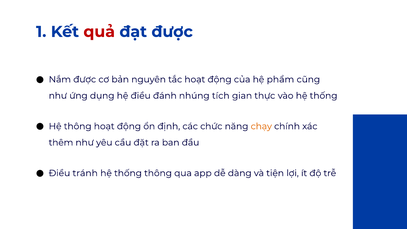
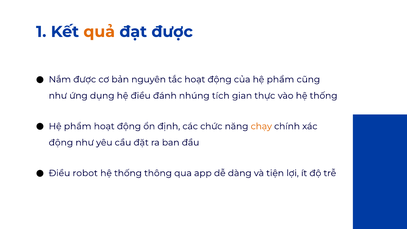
quả colour: red -> orange
thông at (78, 126): thông -> phẩm
thêm at (61, 143): thêm -> động
tránh: tránh -> robot
